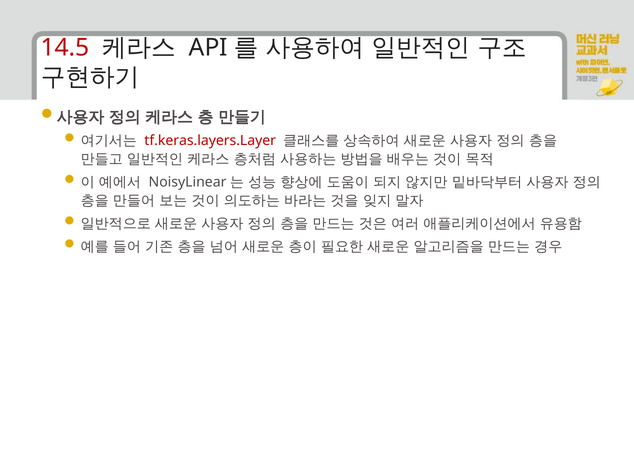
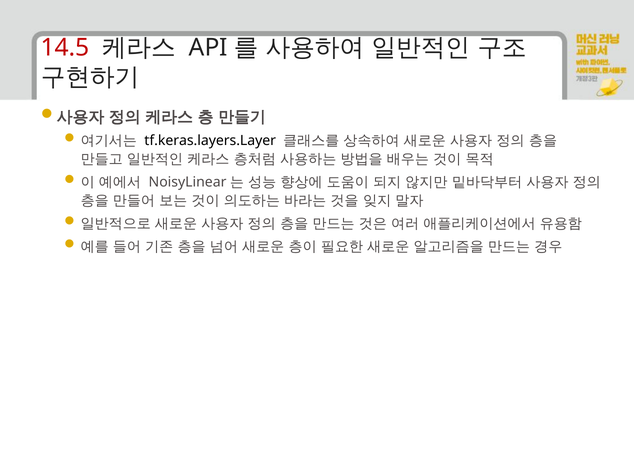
tf.keras.layers.Layer colour: red -> black
